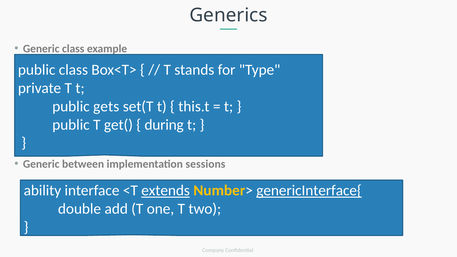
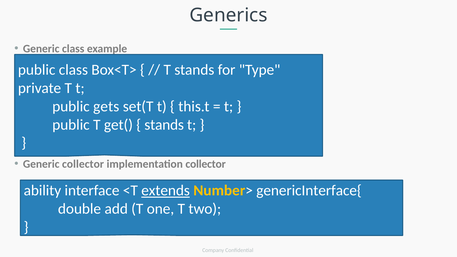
during at (164, 125): during -> stands
Generic between: between -> collector
implementation sessions: sessions -> collector
genericInterface{ underline: present -> none
